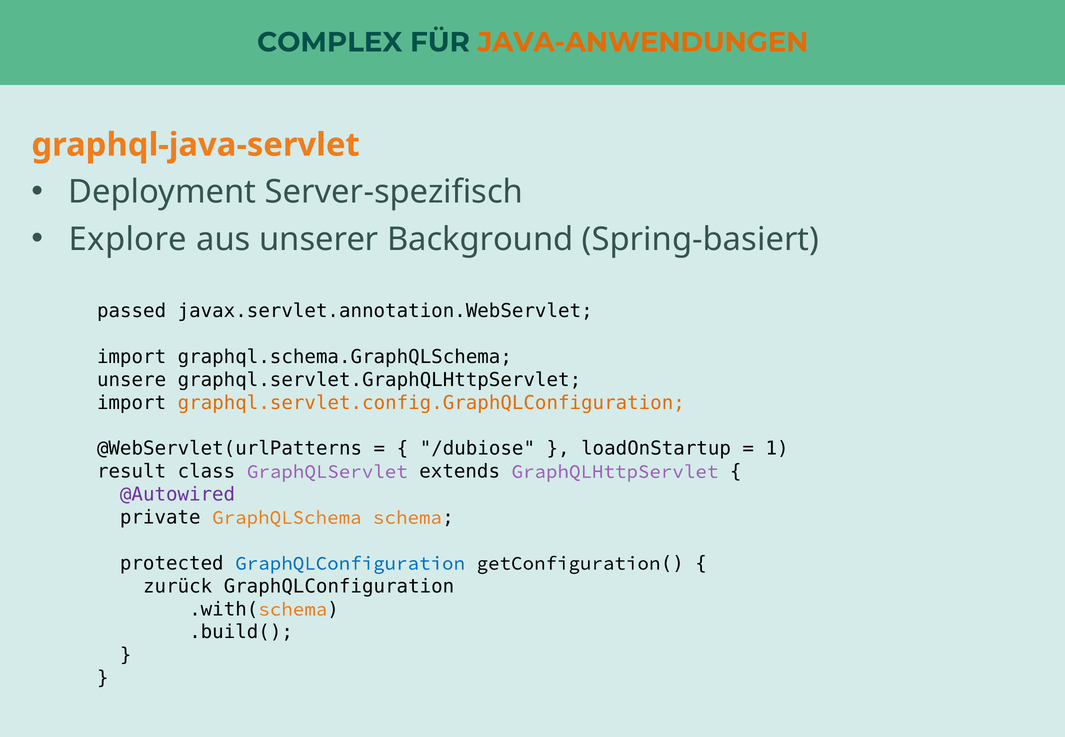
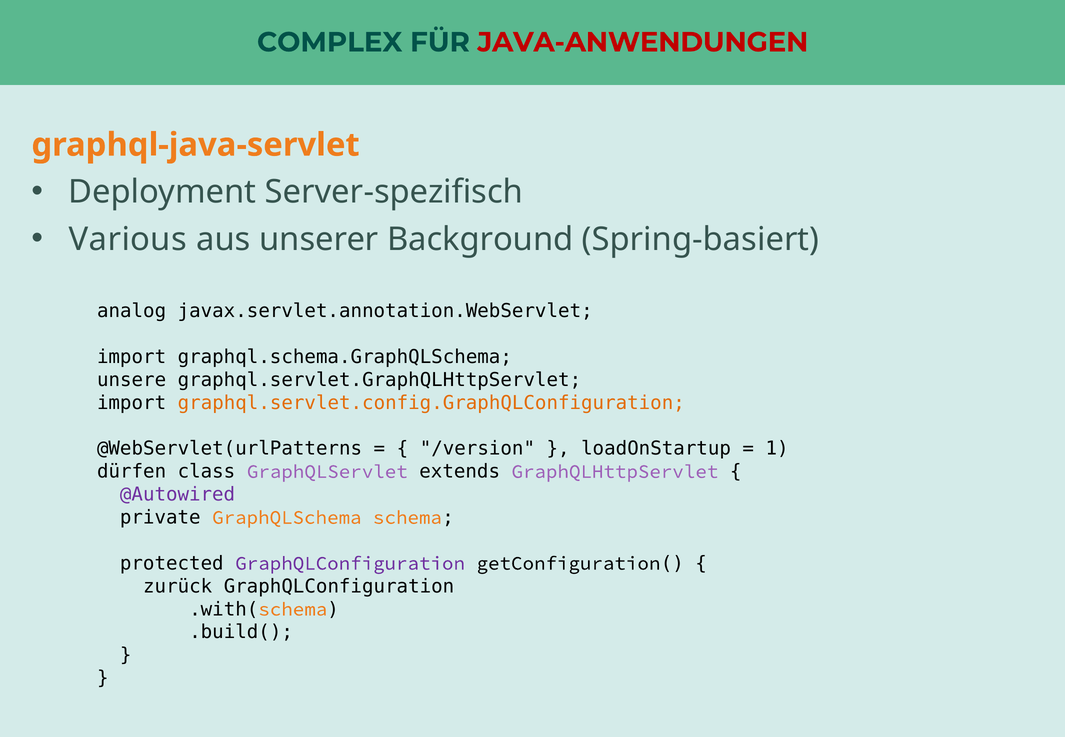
JAVA-ANWENDUNGEN colour: orange -> red
Explore: Explore -> Various
passed: passed -> analog
/dubiose: /dubiose -> /version
result: result -> dürfen
GraphQLConfiguration at (350, 564) colour: blue -> purple
